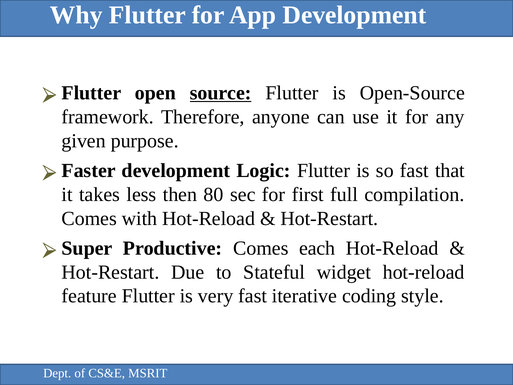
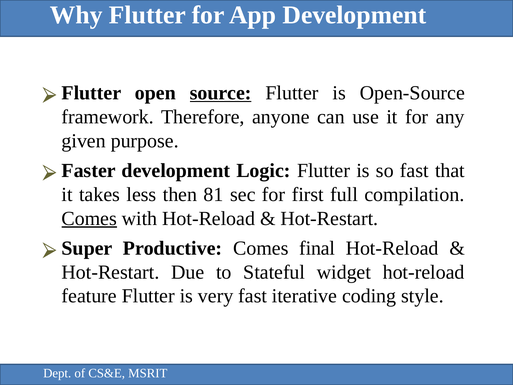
80: 80 -> 81
Comes at (89, 218) underline: none -> present
each: each -> final
